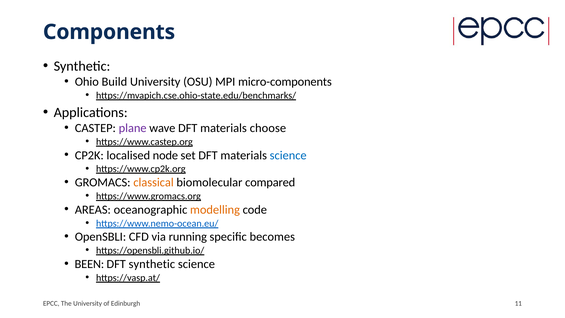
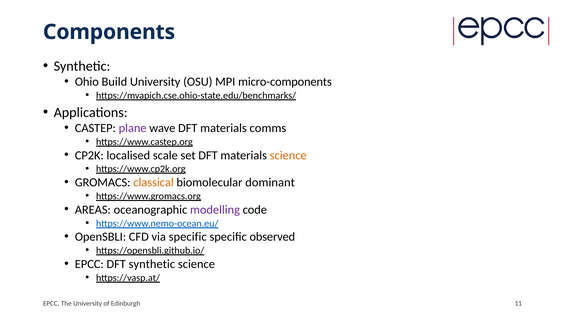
choose: choose -> comms
node: node -> scale
science at (288, 155) colour: blue -> orange
compared: compared -> dominant
modelling colour: orange -> purple
via running: running -> specific
becomes: becomes -> observed
BEEN at (89, 264): BEEN -> EPCC
